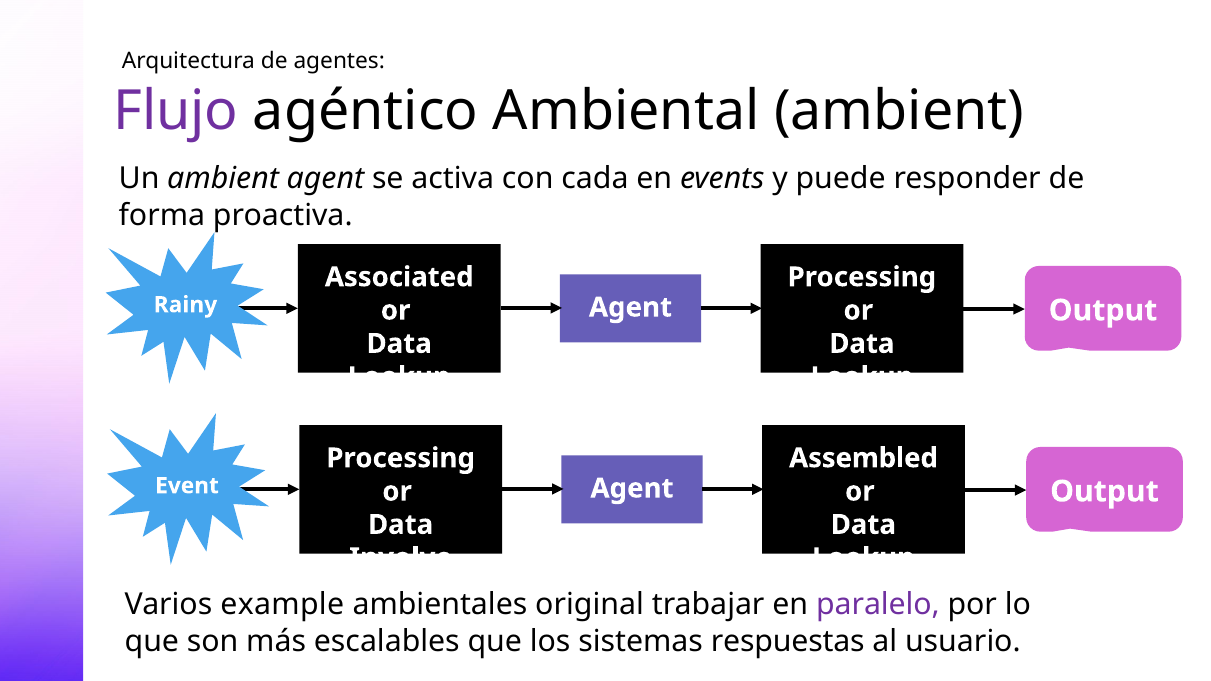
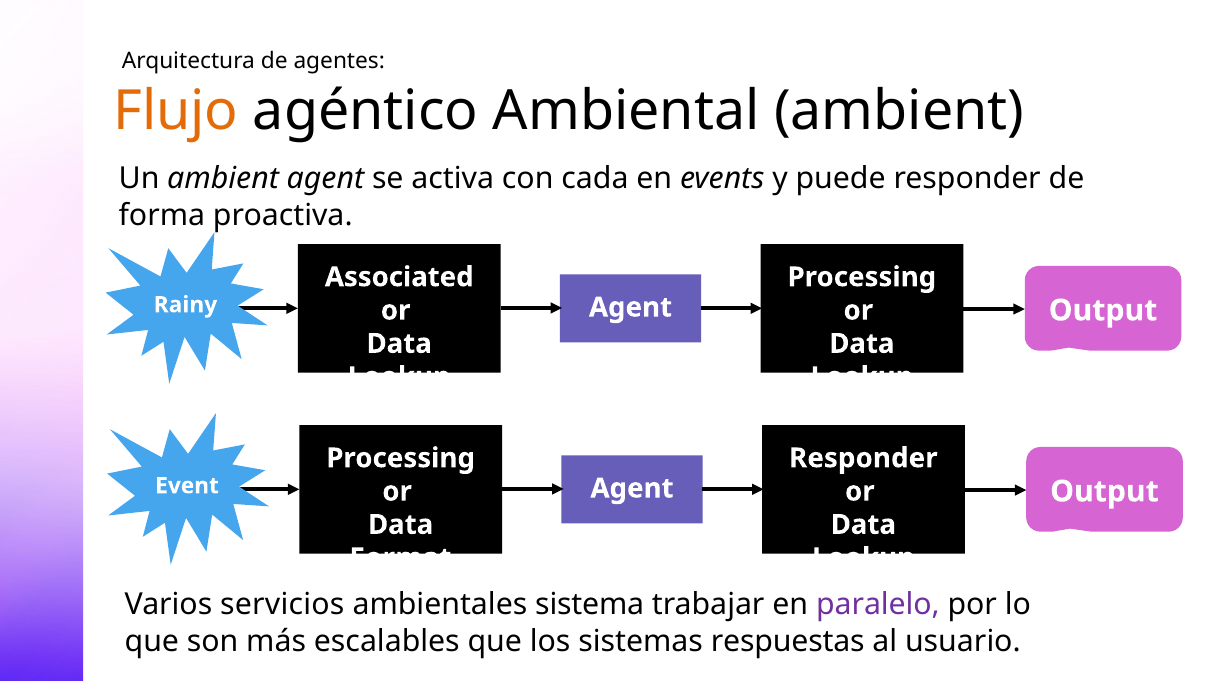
Flujo colour: purple -> orange
Assembled at (863, 458): Assembled -> Responder
Involve: Involve -> Format
example: example -> servicios
original: original -> sistema
